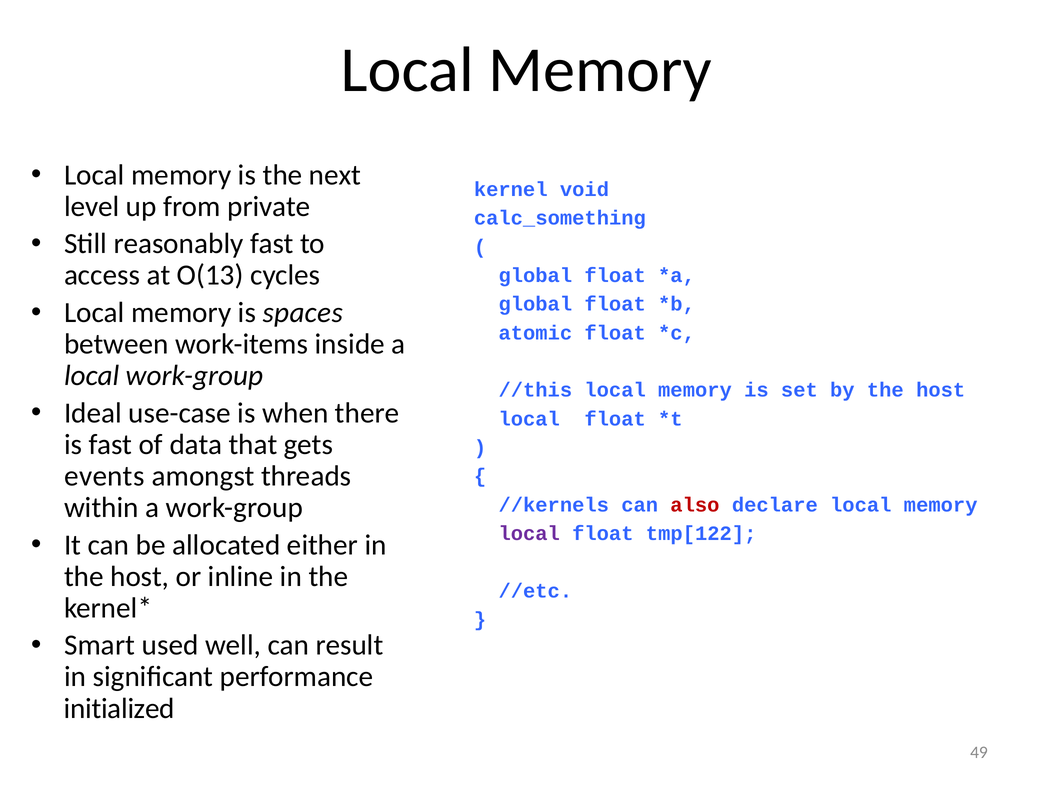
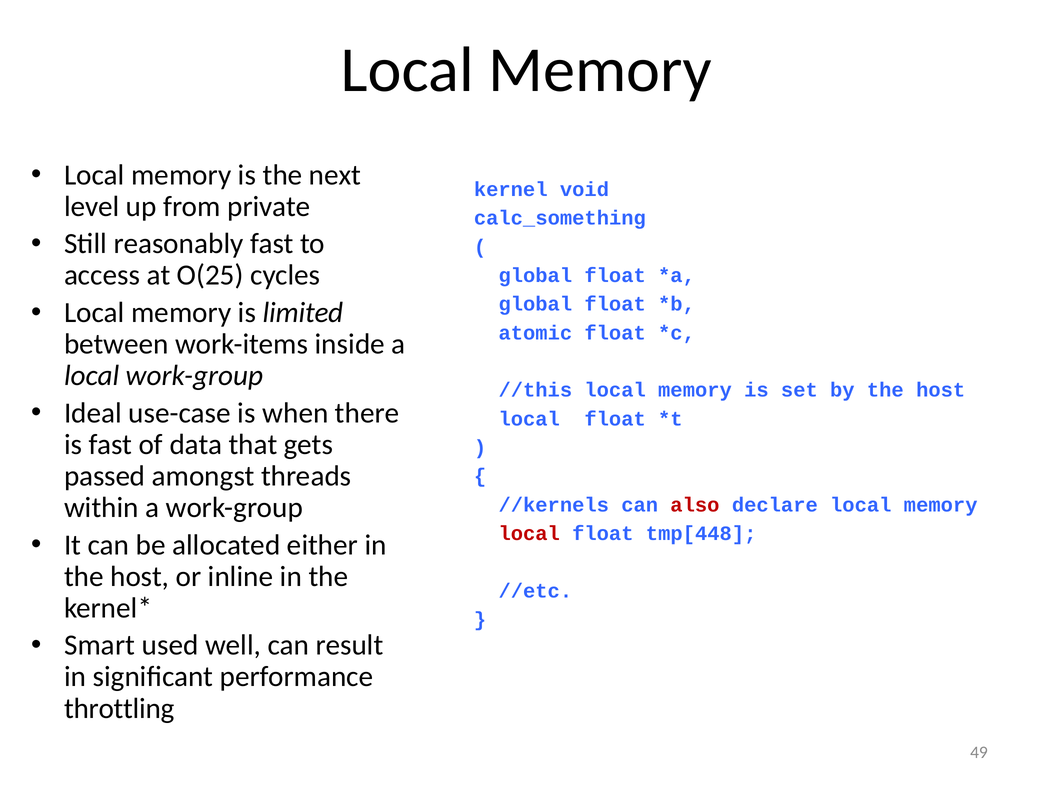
O(13: O(13 -> O(25
spaces: spaces -> limited
events: events -> passed
local at (529, 534) colour: purple -> red
tmp[122: tmp[122 -> tmp[448
initialized: initialized -> throttling
